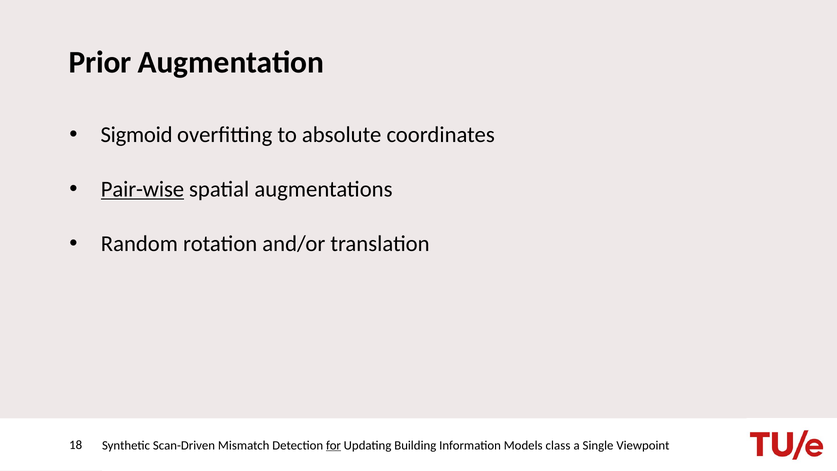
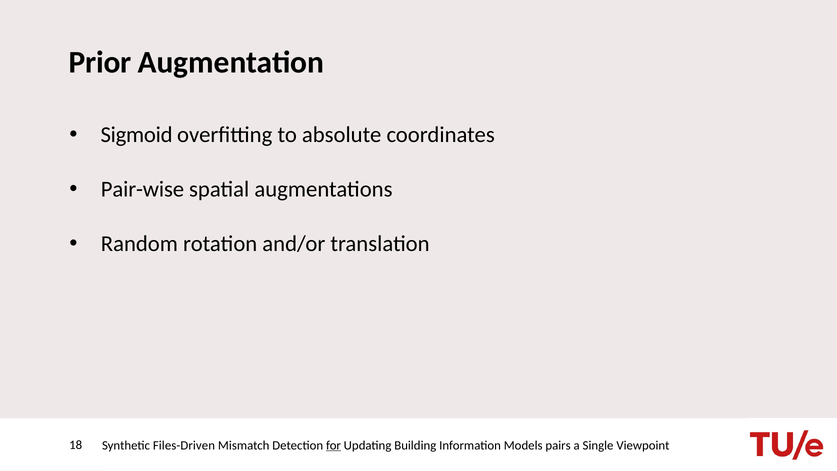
Pair-wise underline: present -> none
Scan-Driven: Scan-Driven -> Files-Driven
class: class -> pairs
